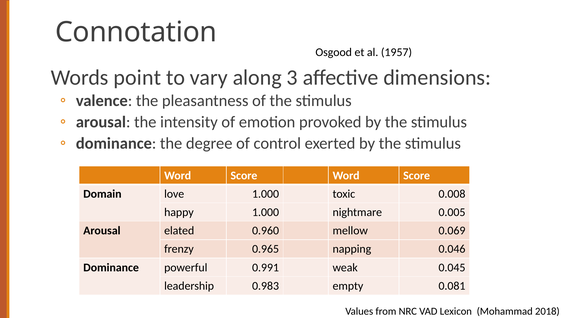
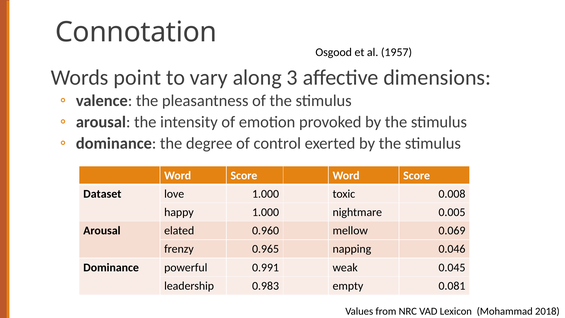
Domain: Domain -> Dataset
